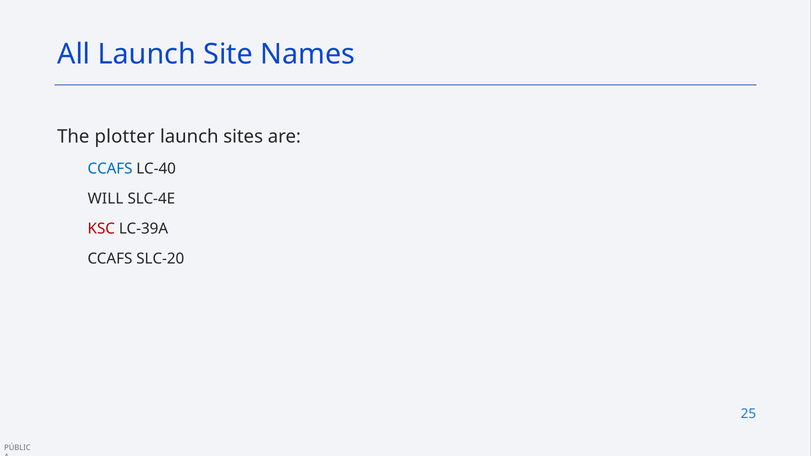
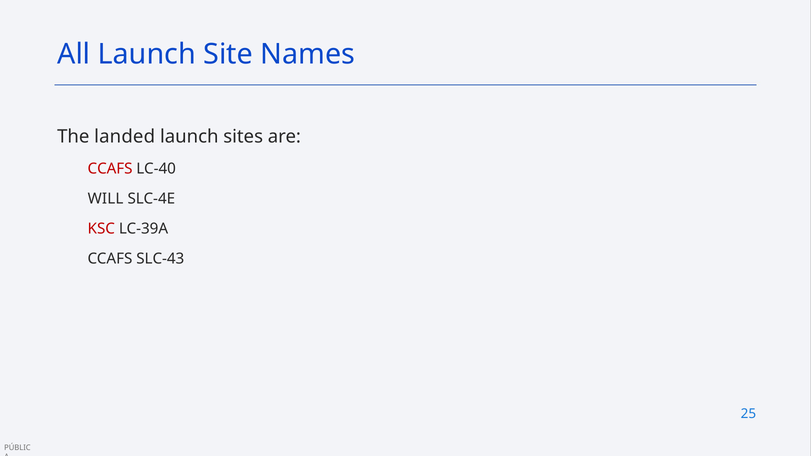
plotter: plotter -> landed
CCAFS at (110, 169) colour: blue -> red
SLC-20: SLC-20 -> SLC-43
